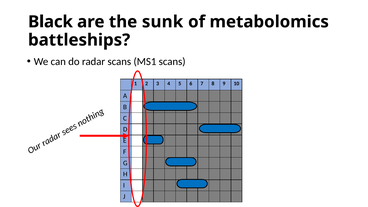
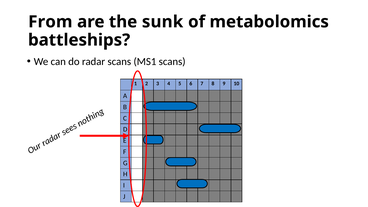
Black: Black -> From
